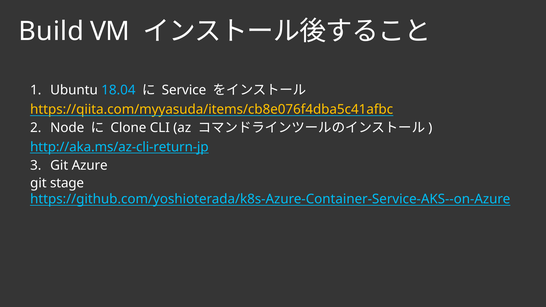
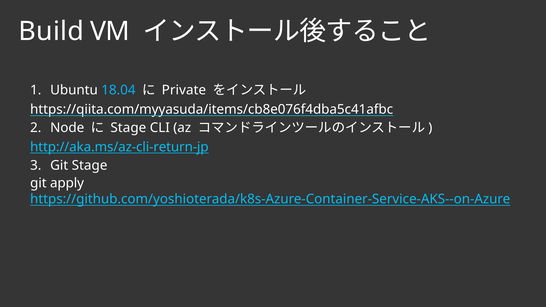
Service: Service -> Private
https://qiita.com/myyasuda/items/cb8e076f4dba5c41afbc colour: yellow -> white
Clone at (128, 128): Clone -> Stage
Git Azure: Azure -> Stage
stage: stage -> apply
